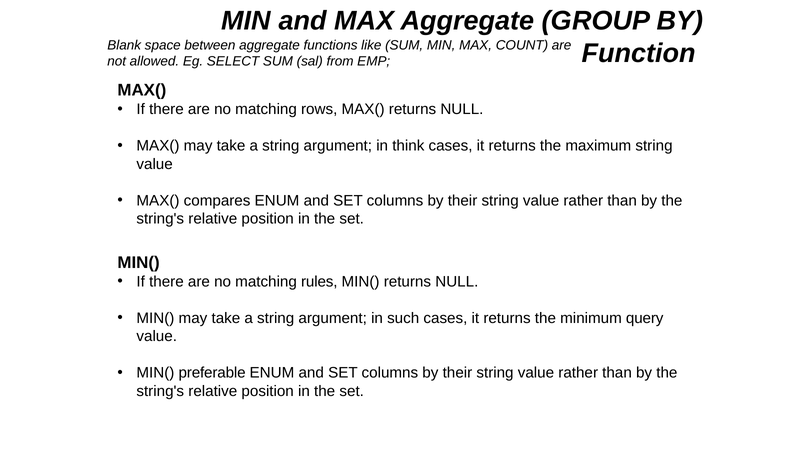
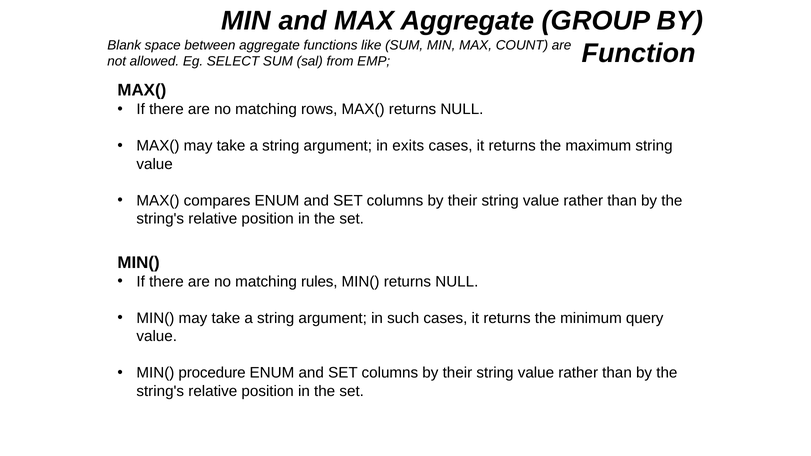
think: think -> exits
preferable: preferable -> procedure
